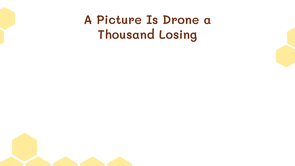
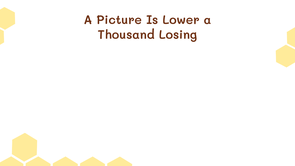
Drone: Drone -> Lower
